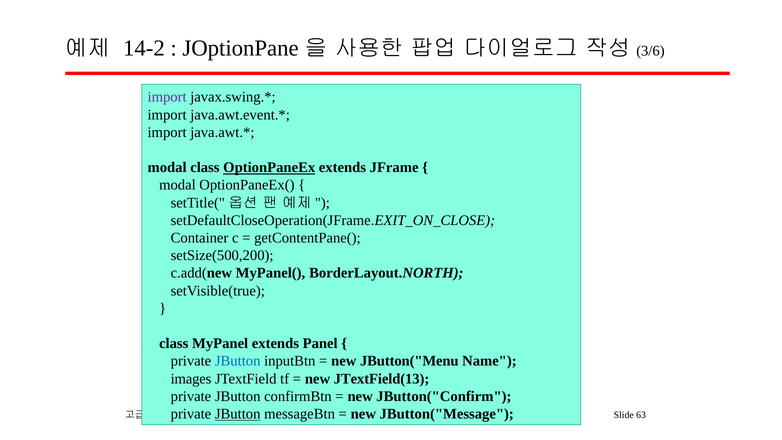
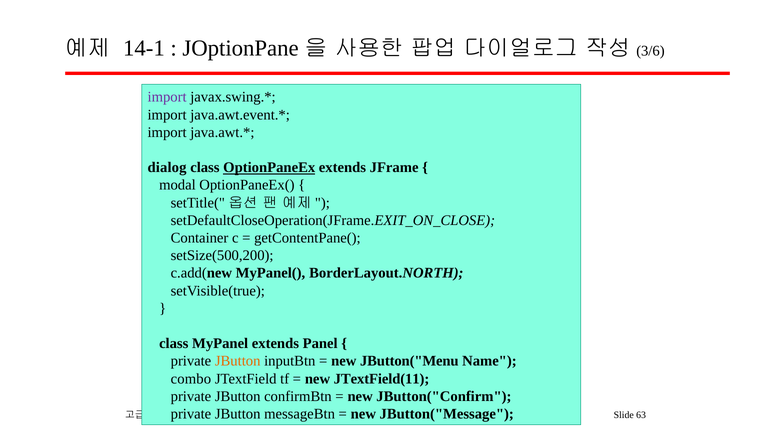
14-2: 14-2 -> 14-1
modal at (167, 167): modal -> dialog
JButton at (238, 361) colour: blue -> orange
images: images -> combo
JTextField(13: JTextField(13 -> JTextField(11
JButton at (238, 414) underline: present -> none
